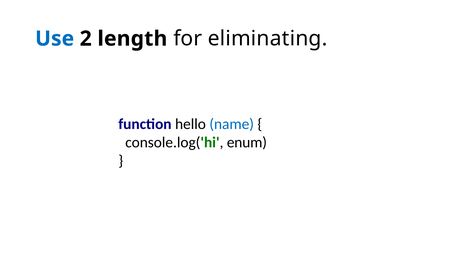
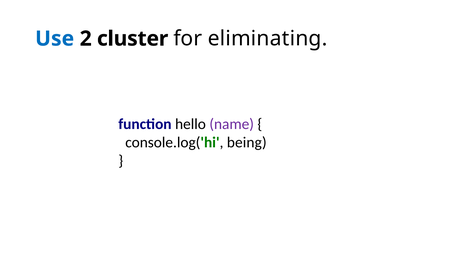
length: length -> cluster
name colour: blue -> purple
enum: enum -> being
